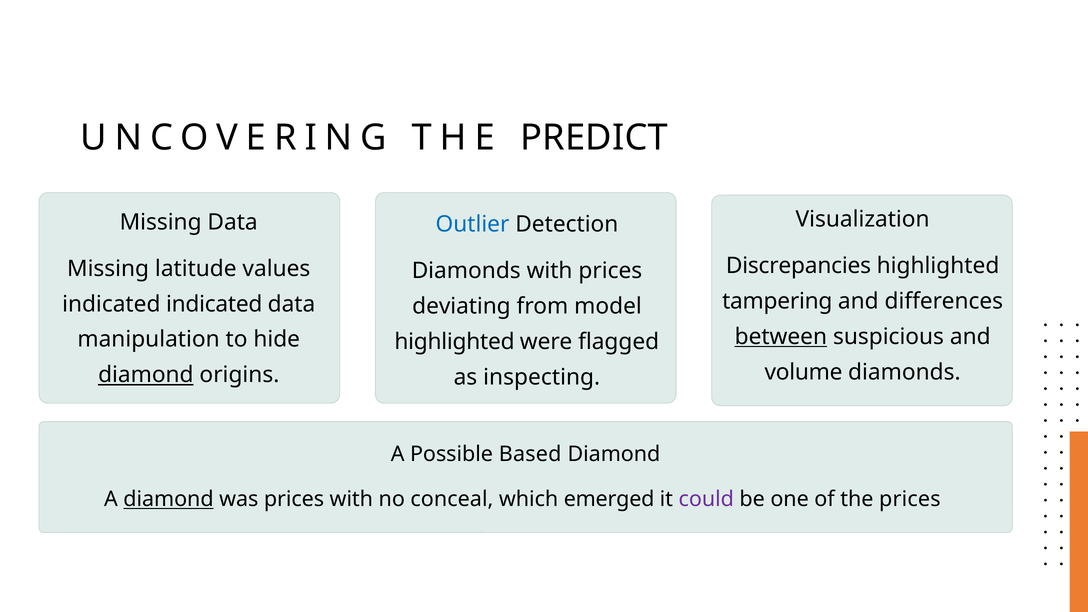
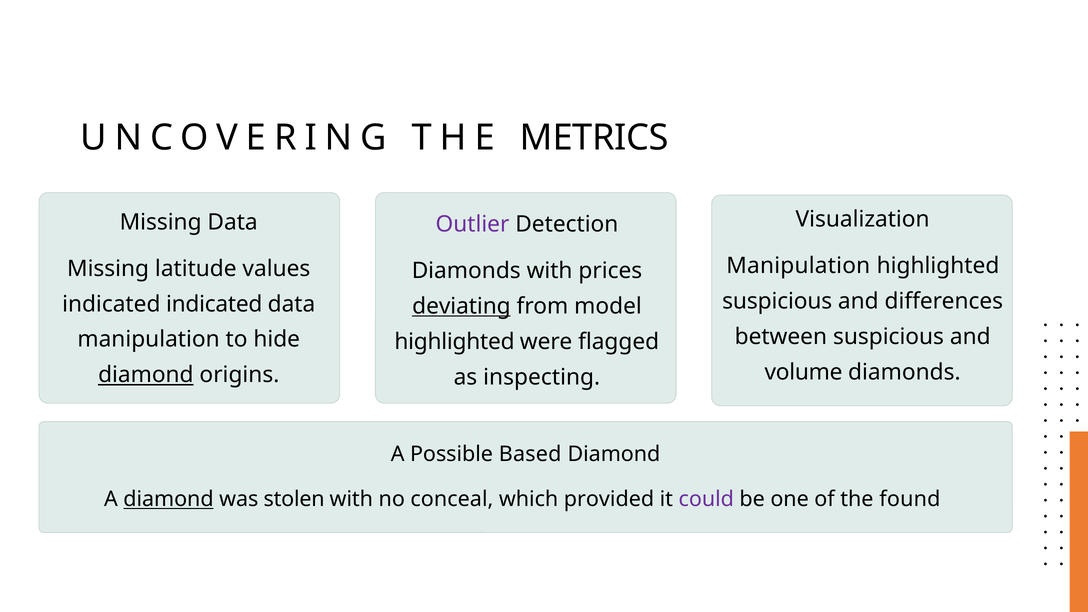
PREDICT: PREDICT -> METRICS
Outlier colour: blue -> purple
Discrepancies at (798, 266): Discrepancies -> Manipulation
tampering at (777, 301): tampering -> suspicious
deviating underline: none -> present
between underline: present -> none
was prices: prices -> stolen
emerged: emerged -> provided
the prices: prices -> found
